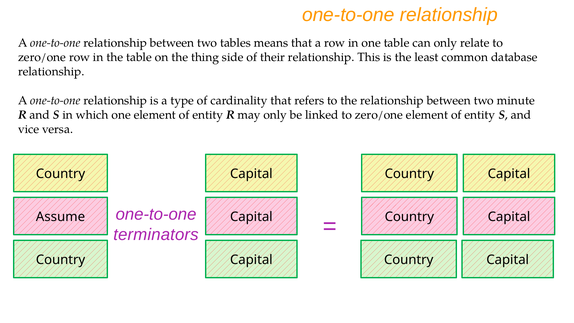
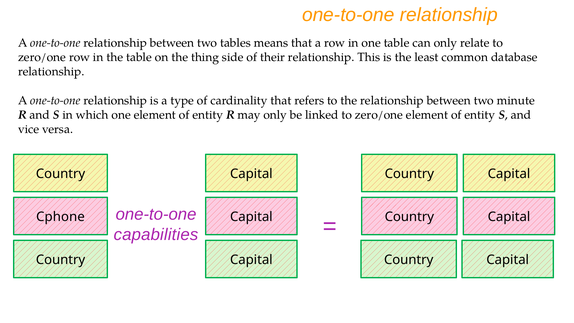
Assume: Assume -> Cphone
terminators: terminators -> capabilities
